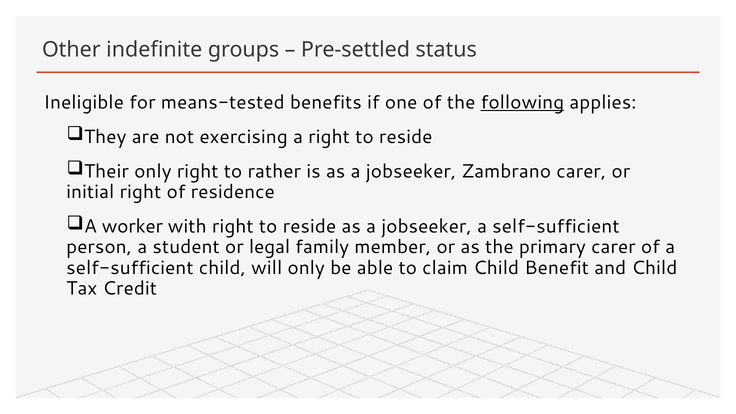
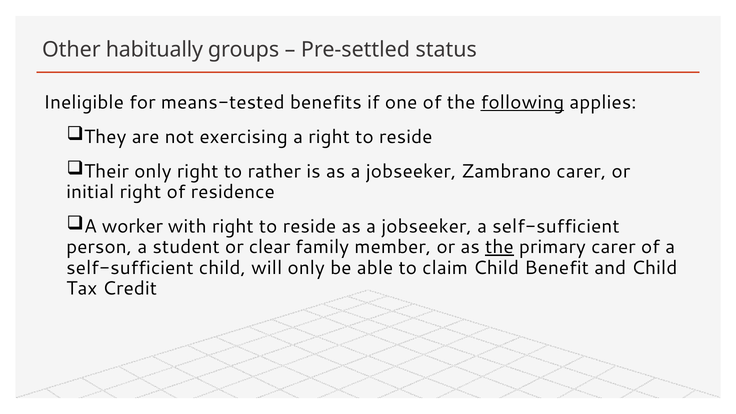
indefinite: indefinite -> habitually
legal: legal -> clear
the at (499, 247) underline: none -> present
